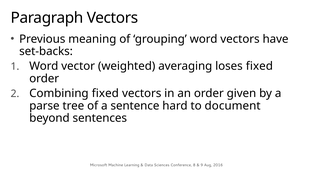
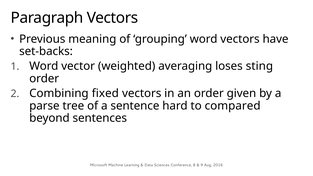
loses fixed: fixed -> sting
document: document -> compared
